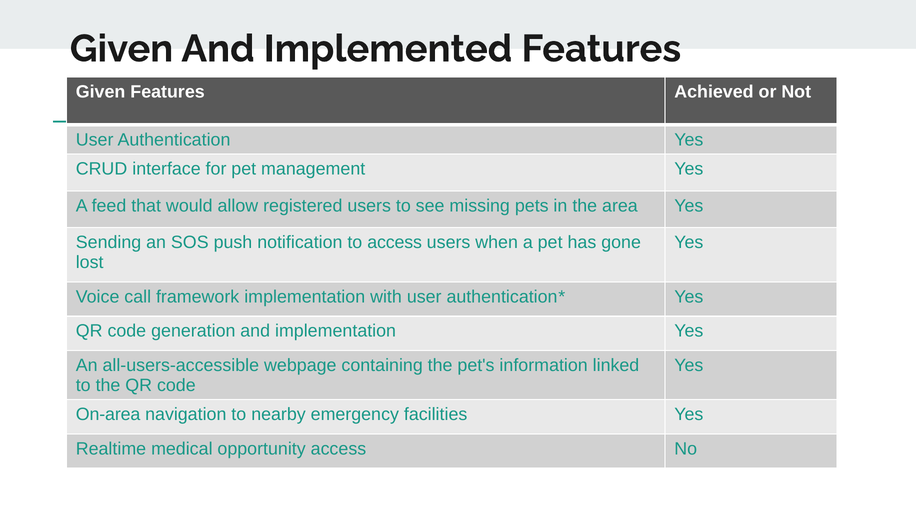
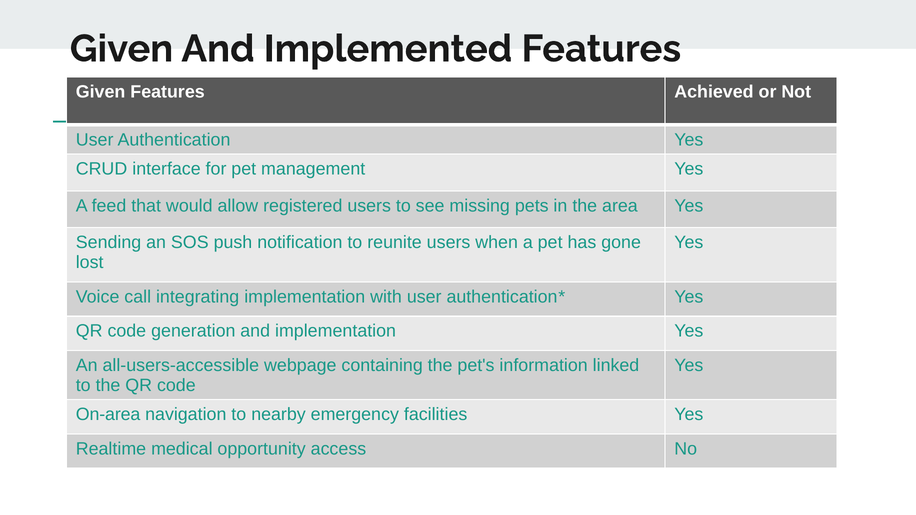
to access: access -> reunite
framework: framework -> integrating
